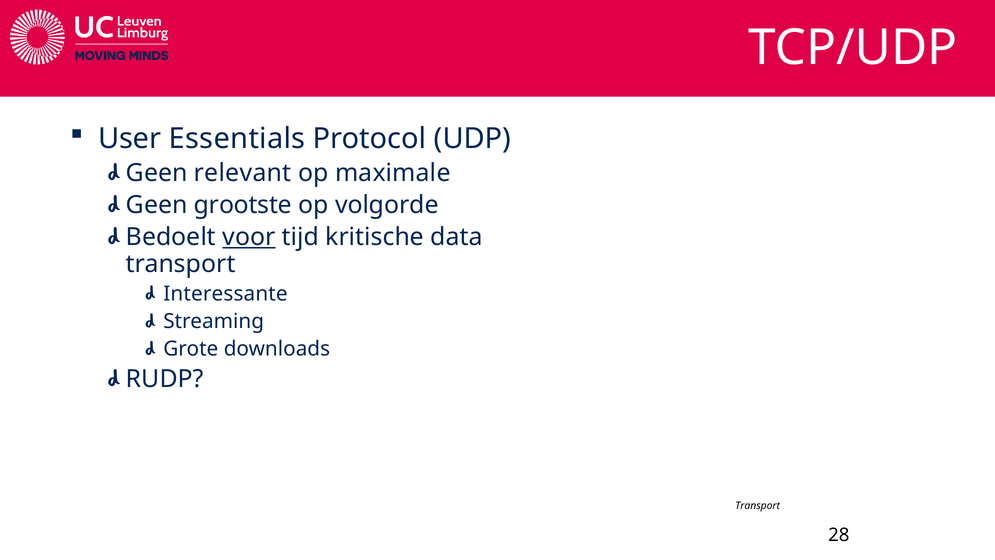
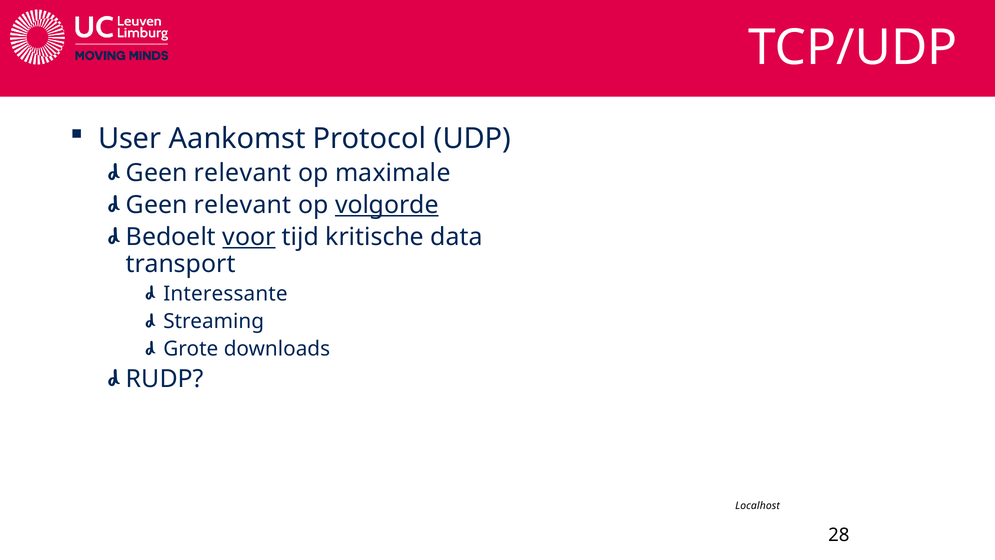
Essentials: Essentials -> Aankomst
grootste at (243, 205): grootste -> relevant
volgorde underline: none -> present
Transport at (758, 505): Transport -> Localhost
